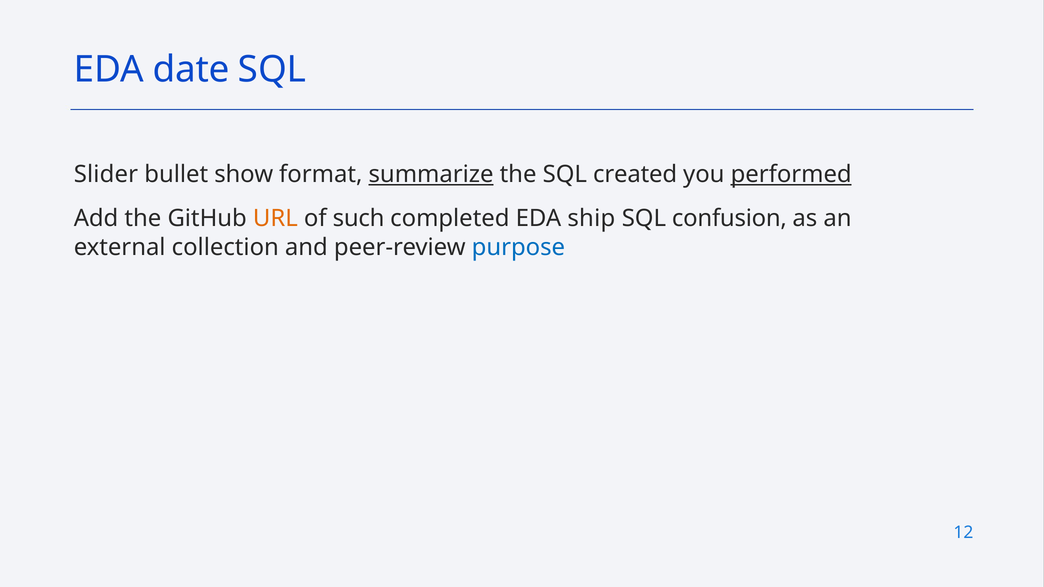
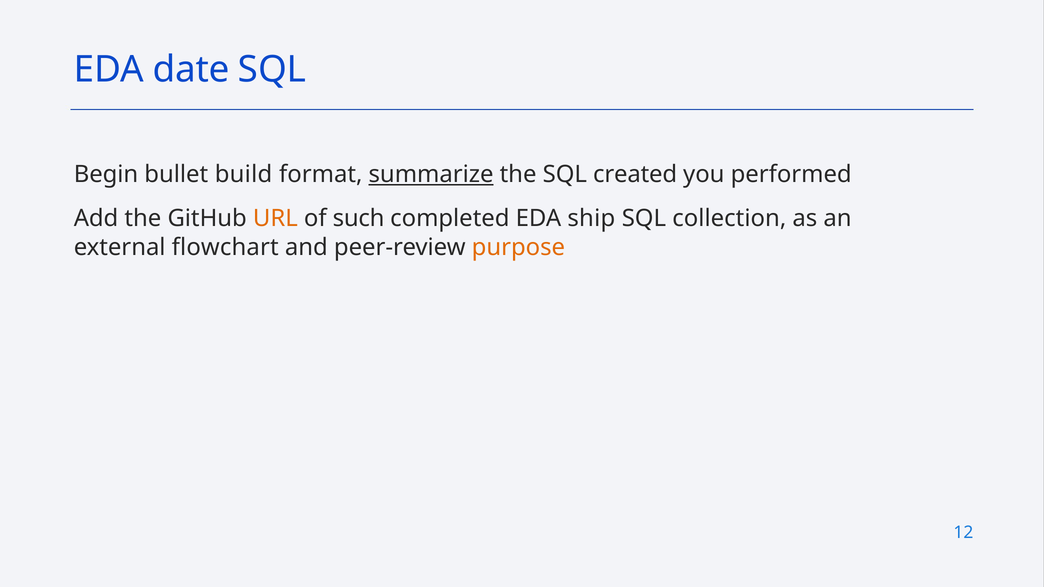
Slider: Slider -> Begin
show: show -> build
performed underline: present -> none
confusion: confusion -> collection
collection: collection -> flowchart
purpose colour: blue -> orange
